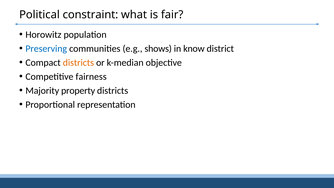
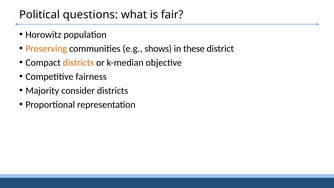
constraint: constraint -> questions
Preserving colour: blue -> orange
know: know -> these
property: property -> consider
